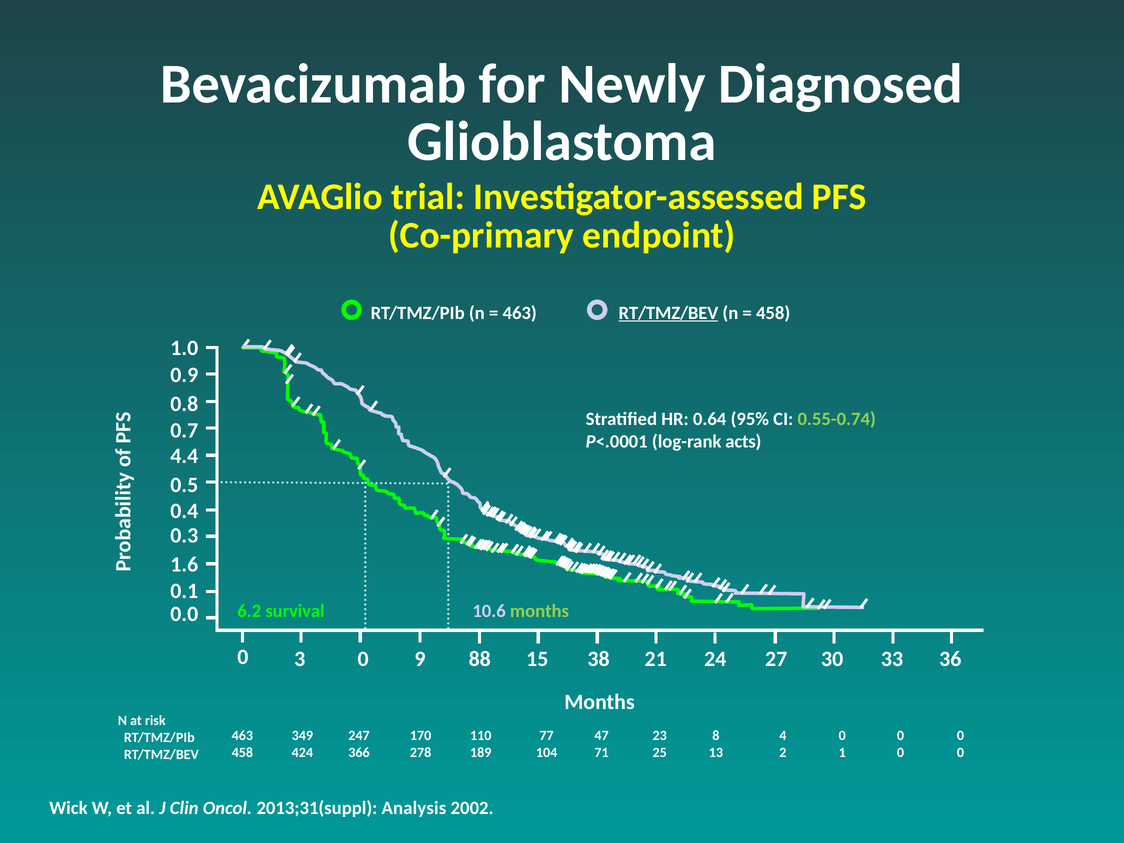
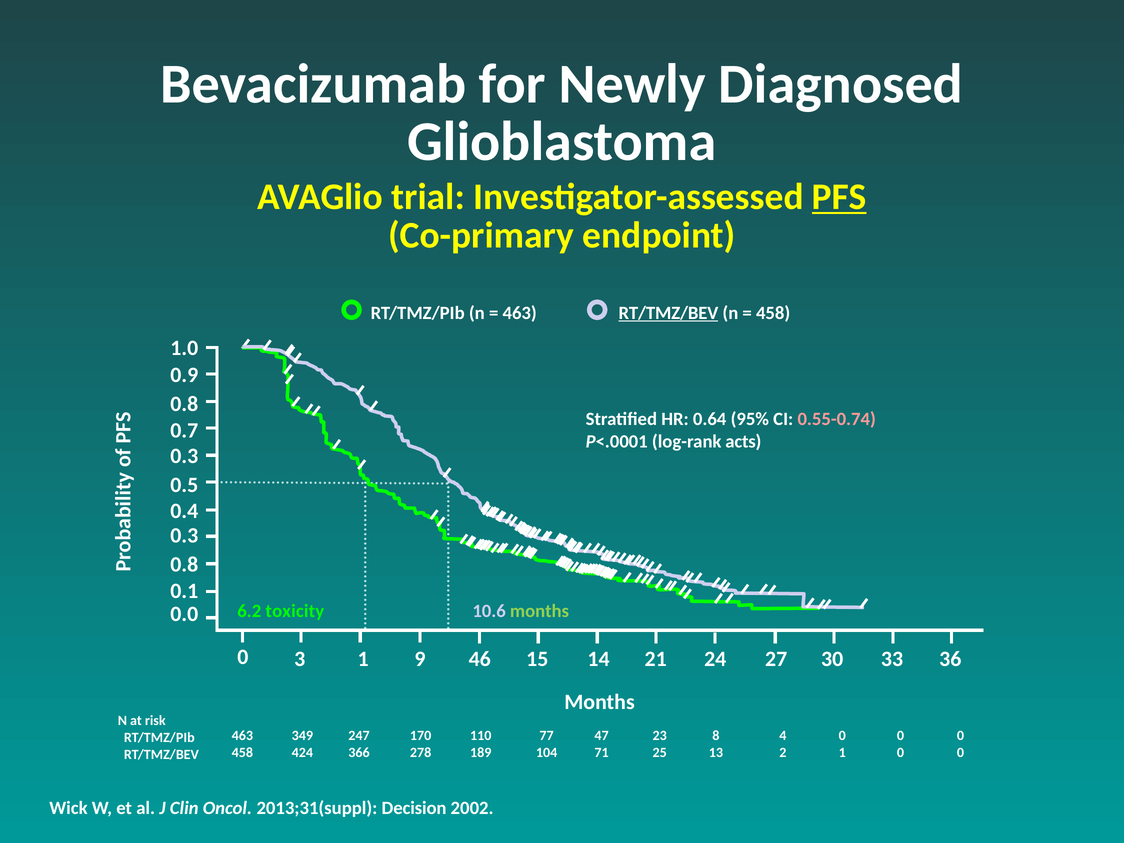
PFS underline: none -> present
0.55-0.74 colour: light green -> pink
4.4 at (184, 456): 4.4 -> 0.3
1.6 at (184, 565): 1.6 -> 0.8
survival: survival -> toxicity
3 0: 0 -> 1
88: 88 -> 46
38: 38 -> 14
Analysis: Analysis -> Decision
